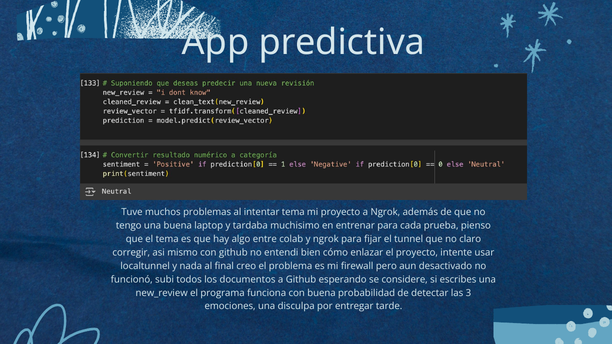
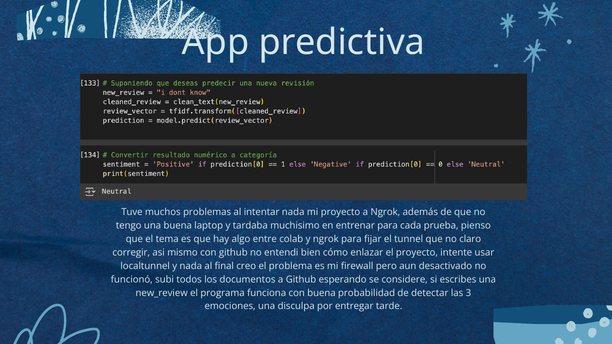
intentar tema: tema -> nada
